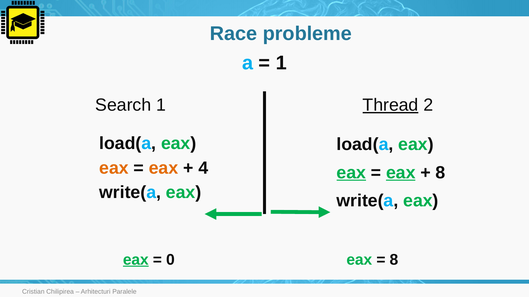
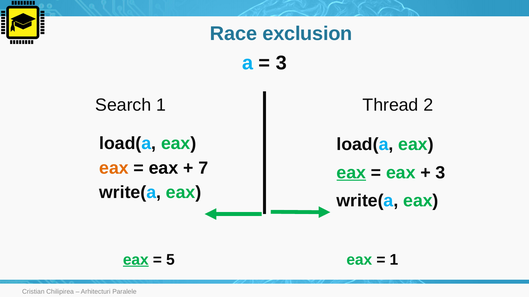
probleme: probleme -> exclusion
1 at (281, 63): 1 -> 3
Thread underline: present -> none
eax at (164, 168) colour: orange -> black
4: 4 -> 7
eax at (401, 173) underline: present -> none
8 at (441, 173): 8 -> 3
0: 0 -> 5
8 at (394, 260): 8 -> 1
